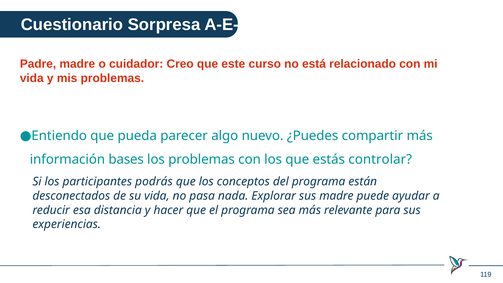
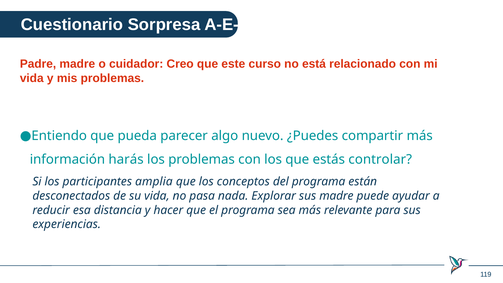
bases: bases -> harás
podrás: podrás -> amplia
